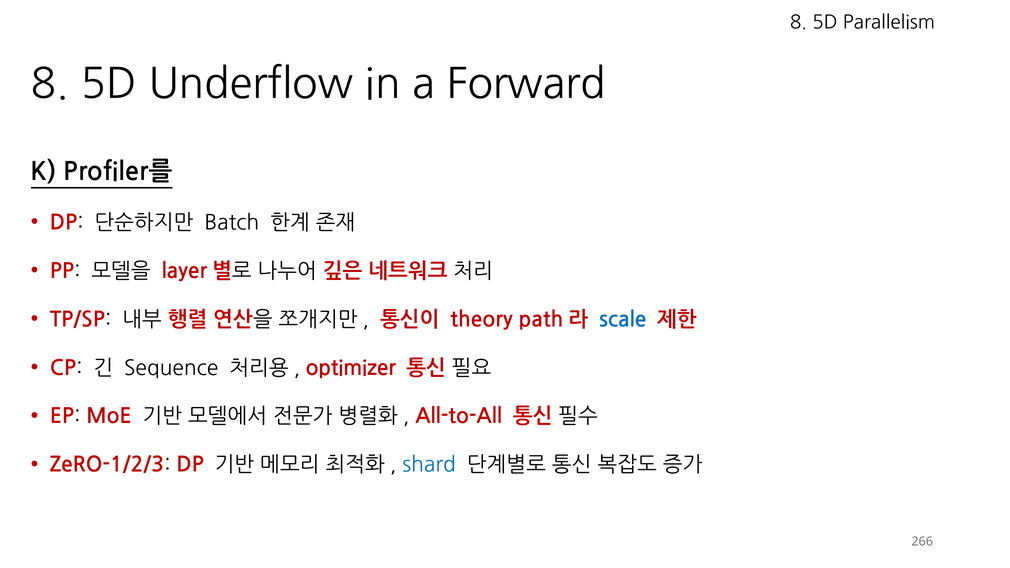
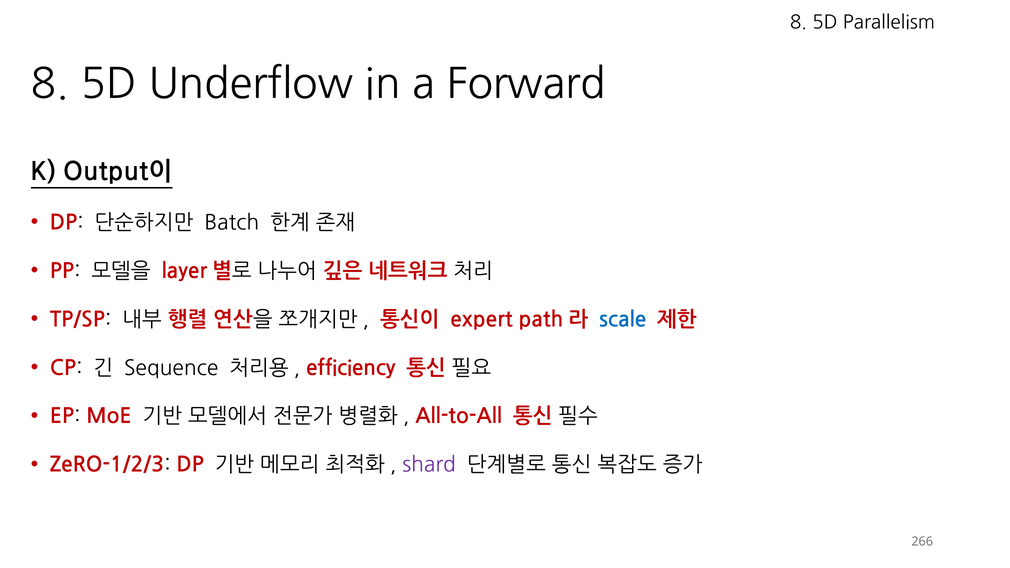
Profiler를: Profiler를 -> Output이
theory: theory -> expert
optimizer: optimizer -> efficiency
shard colour: blue -> purple
